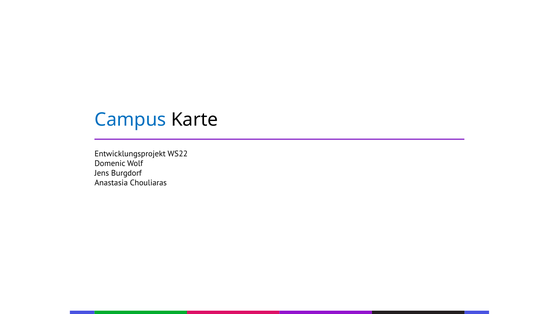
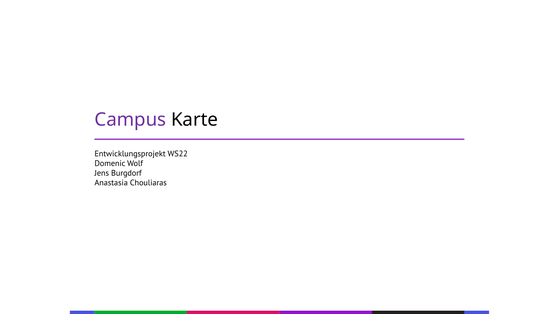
Campus colour: blue -> purple
